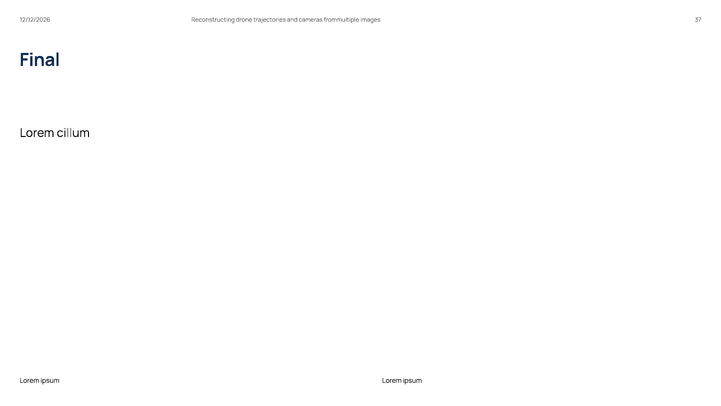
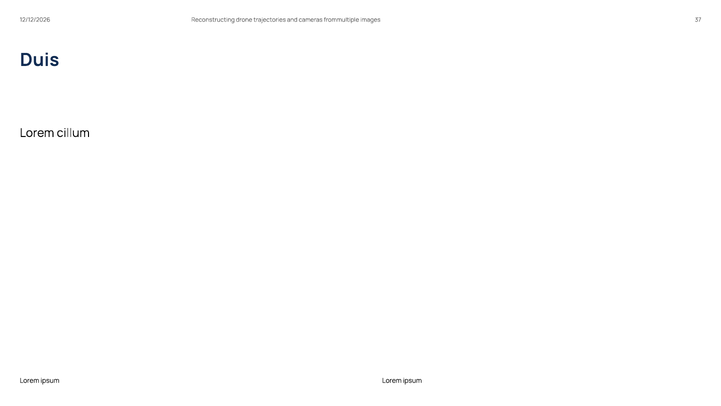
Final: Final -> Duis
